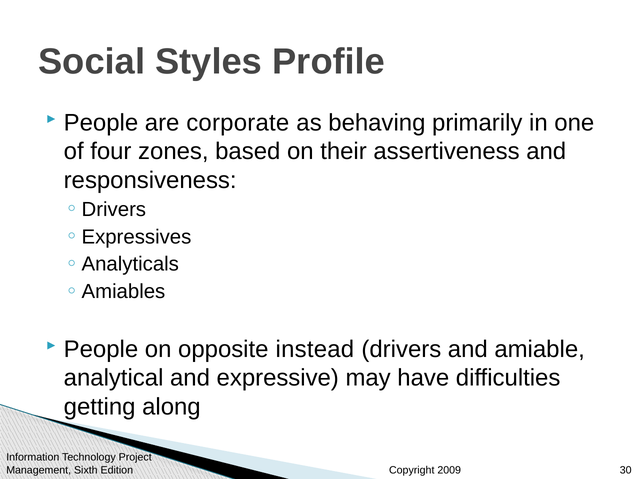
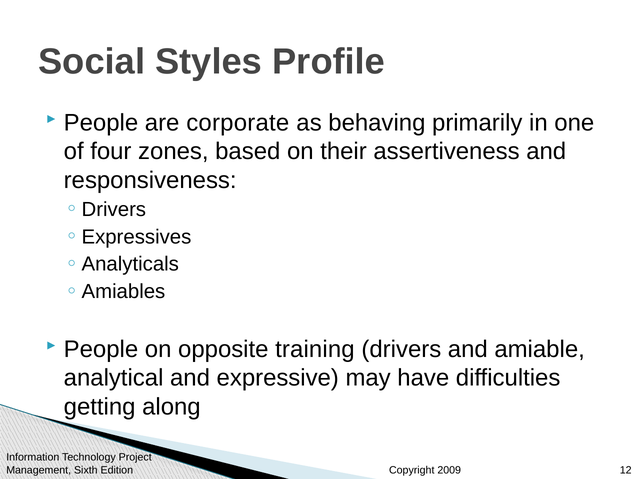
instead: instead -> training
30: 30 -> 12
